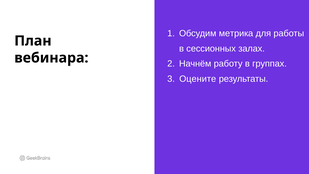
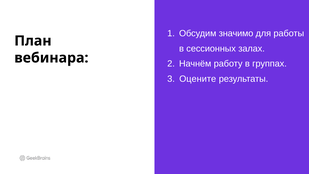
метрика: метрика -> значимо
